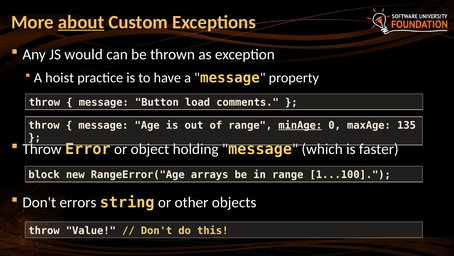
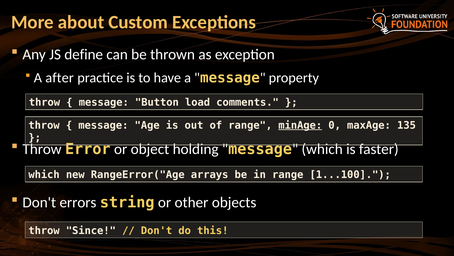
about underline: present -> none
would: would -> define
hoist: hoist -> after
block at (44, 174): block -> which
Value: Value -> Since
